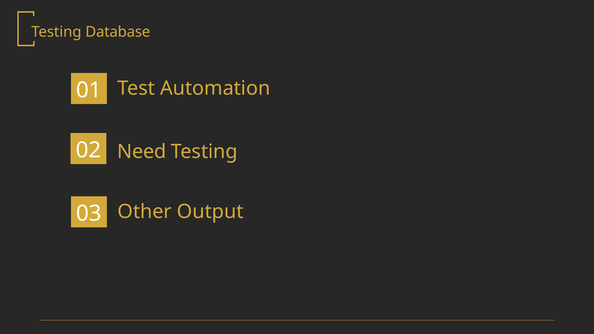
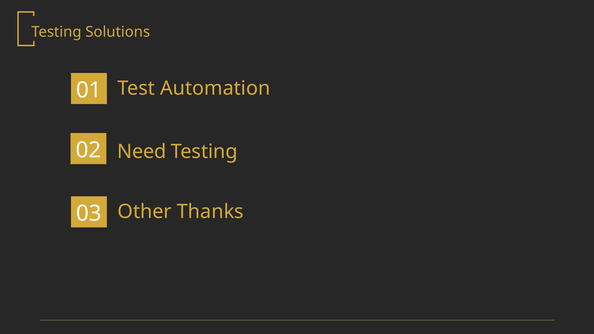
Database: Database -> Solutions
Output: Output -> Thanks
